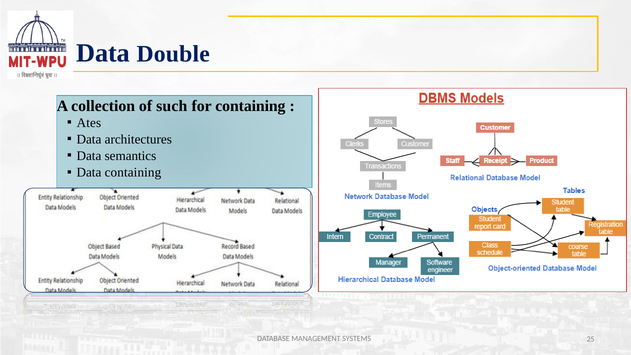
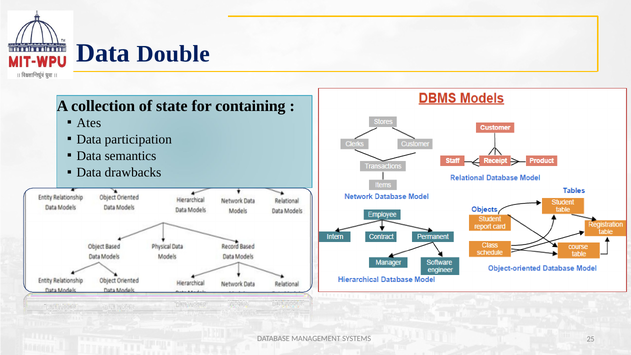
such: such -> state
architectures: architectures -> participation
Data containing: containing -> drawbacks
